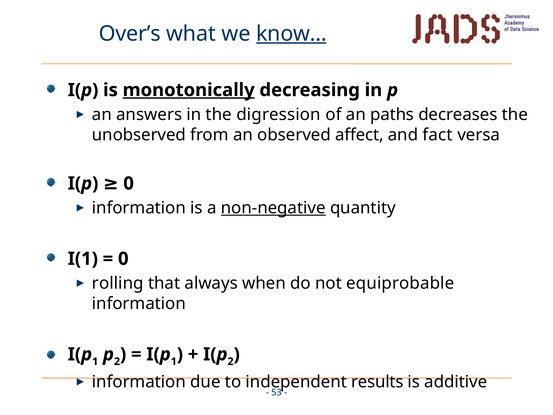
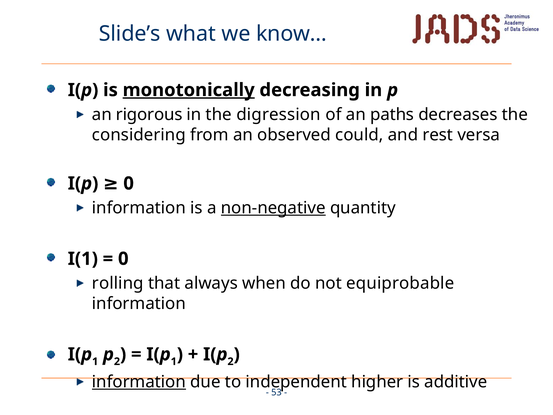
Over’s: Over’s -> Slide’s
know… underline: present -> none
answers: answers -> rigorous
unobserved: unobserved -> considering
affect: affect -> could
fact: fact -> rest
information at (139, 382) underline: none -> present
results: results -> higher
